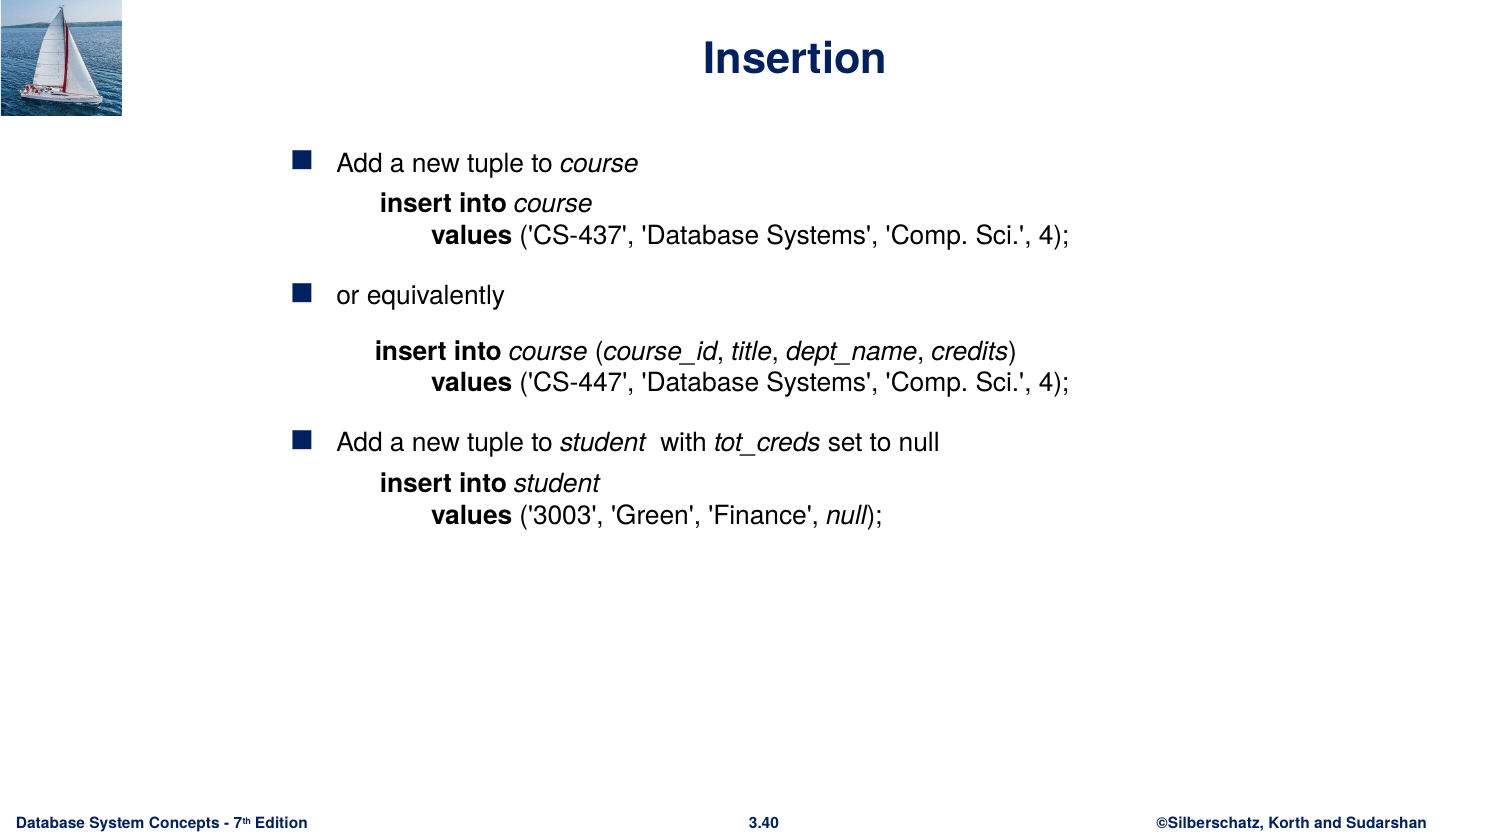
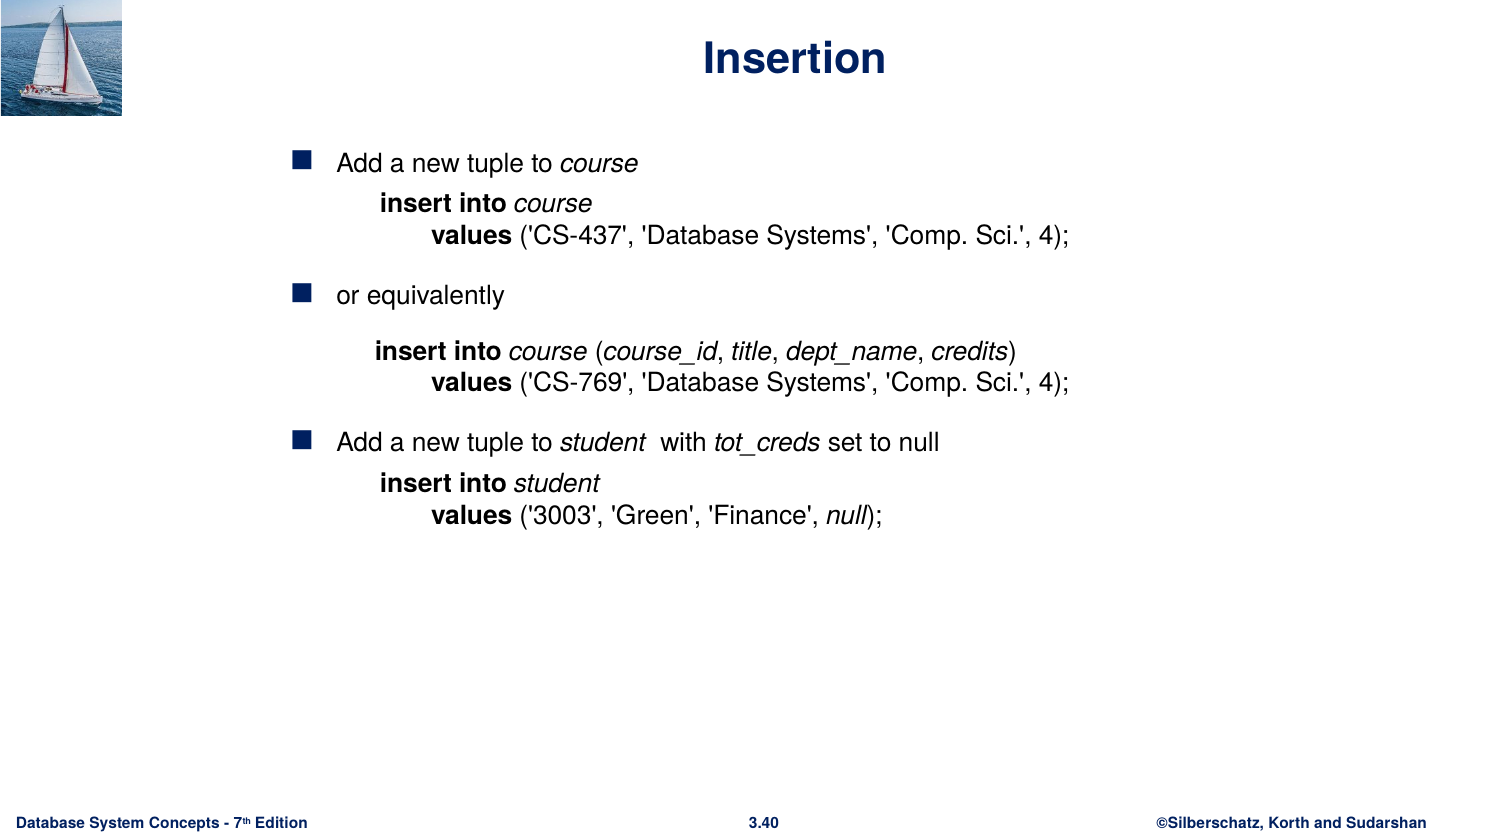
CS-447: CS-447 -> CS-769
